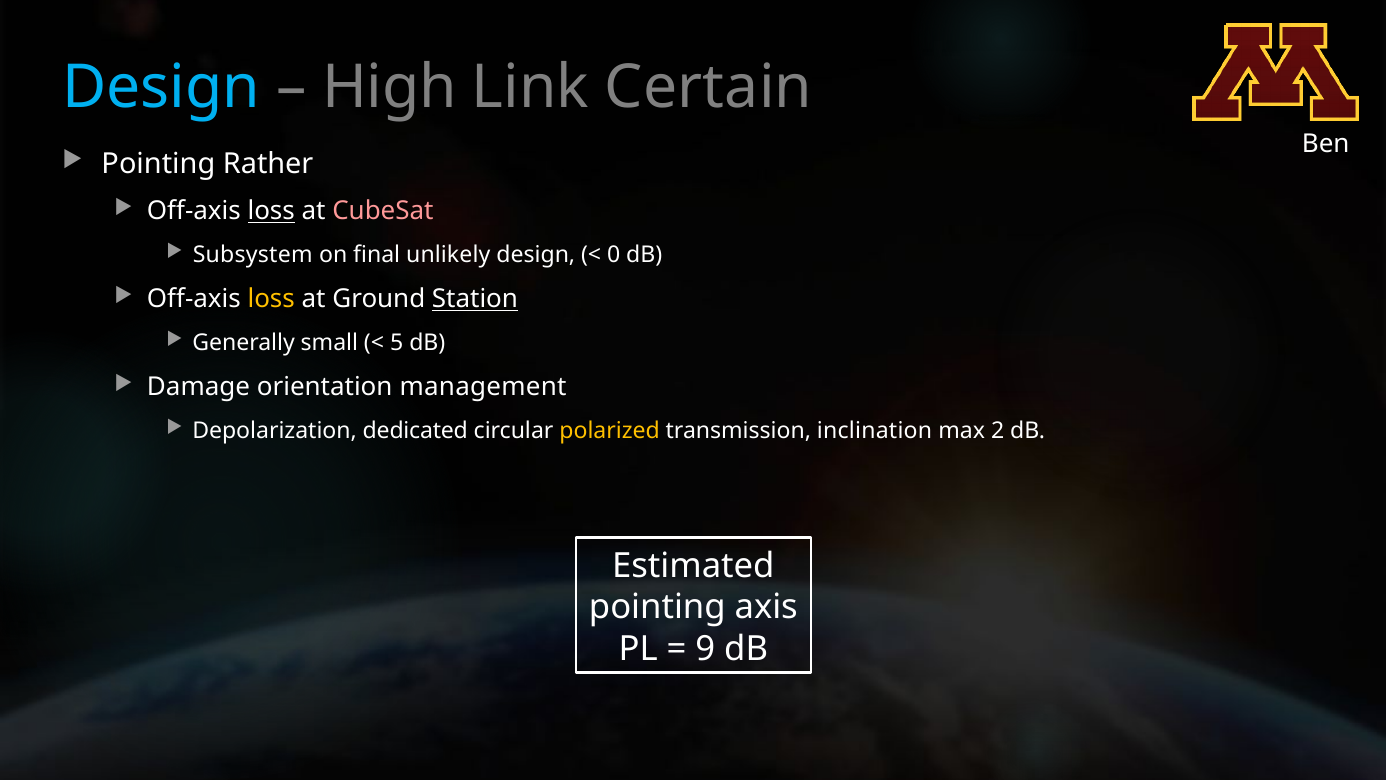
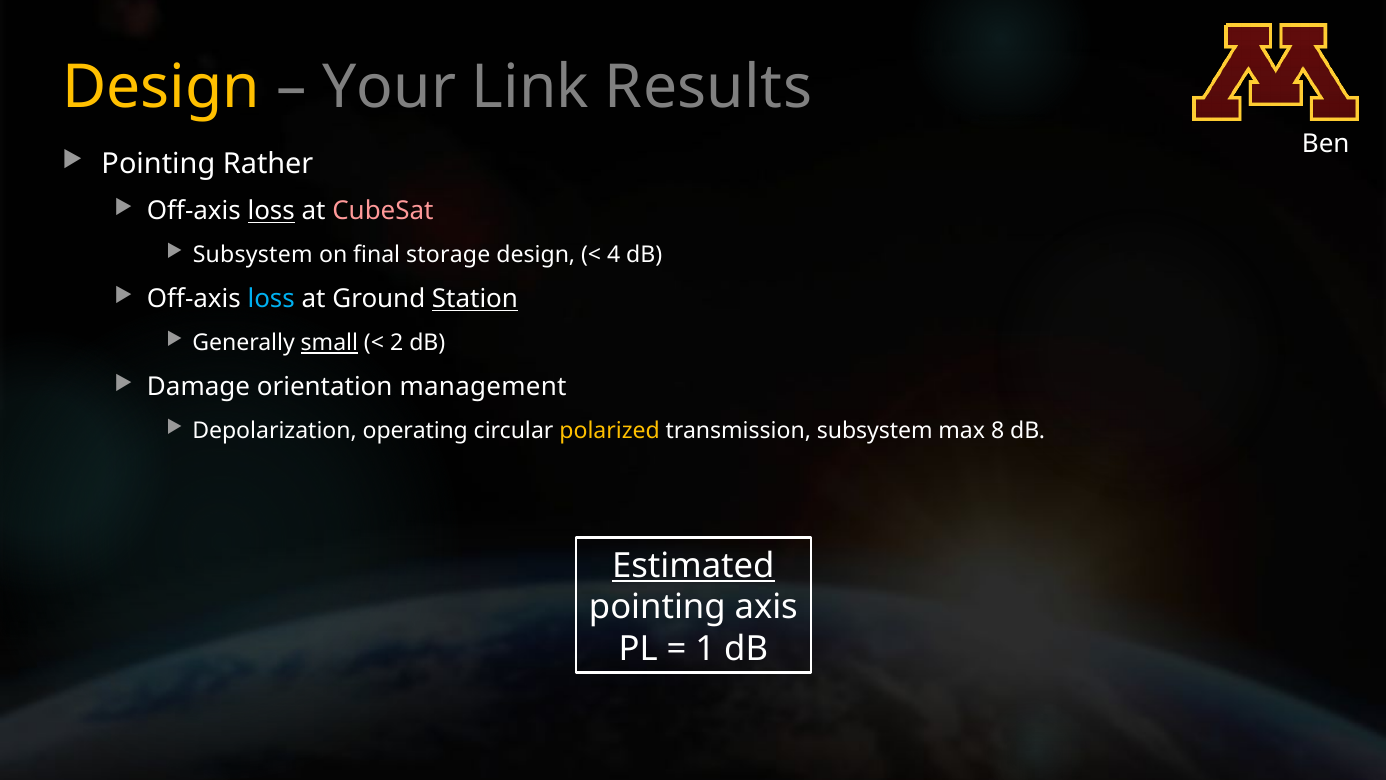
Design at (161, 87) colour: light blue -> yellow
High: High -> Your
Certain: Certain -> Results
unlikely: unlikely -> storage
0: 0 -> 4
loss at (271, 299) colour: yellow -> light blue
small underline: none -> present
5: 5 -> 2
dedicated: dedicated -> operating
transmission inclination: inclination -> subsystem
2: 2 -> 8
Estimated underline: none -> present
9: 9 -> 1
